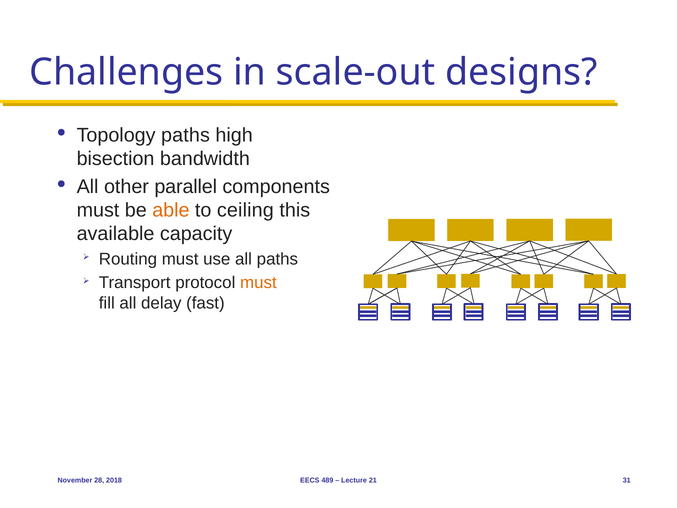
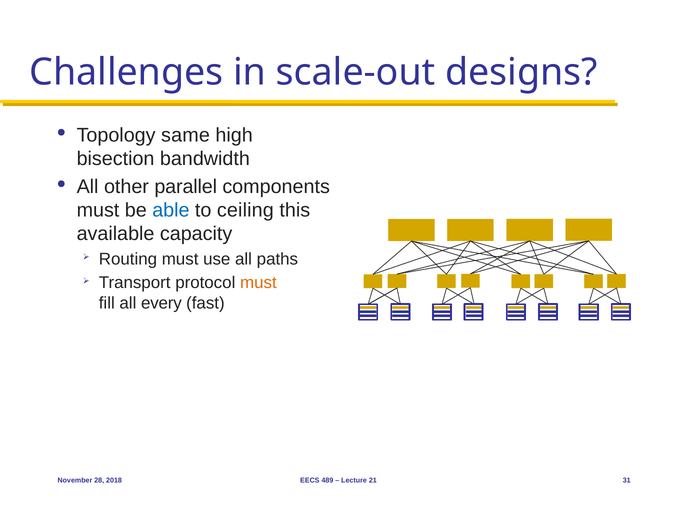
Topology paths: paths -> same
able colour: orange -> blue
delay: delay -> every
